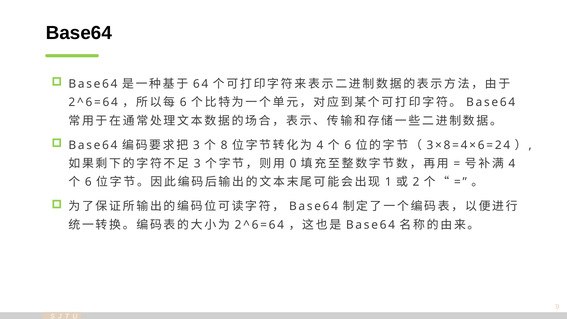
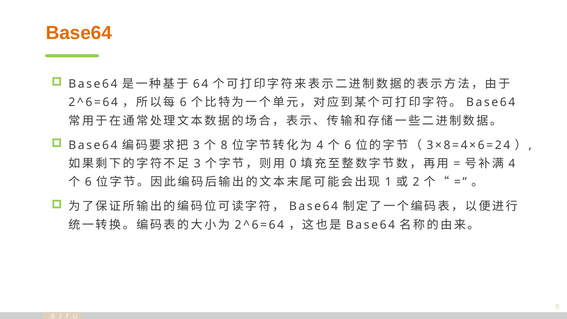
Base64 at (79, 33) colour: black -> orange
